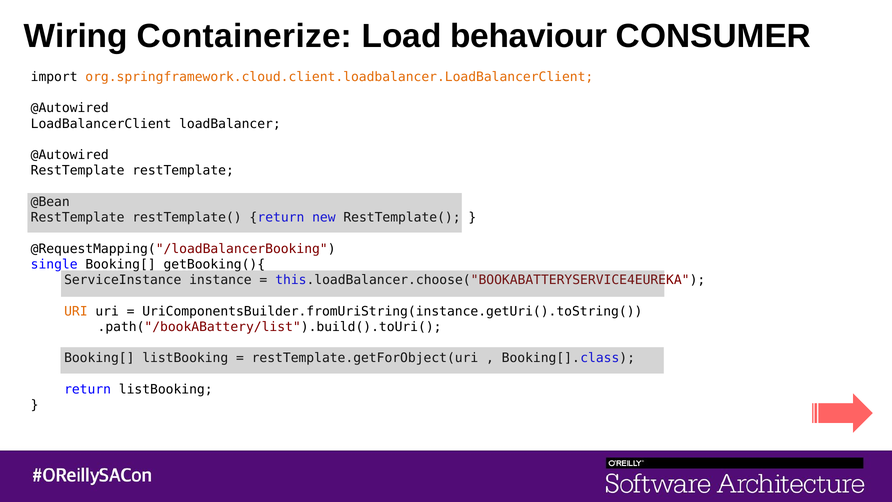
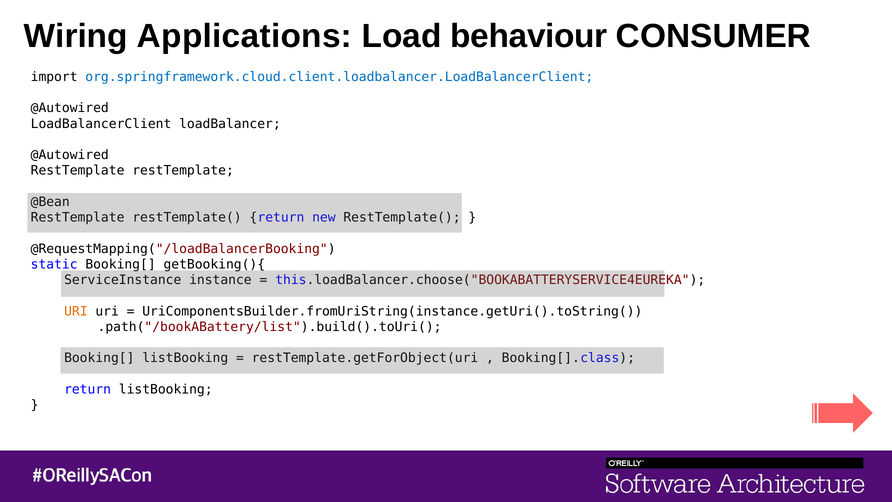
Containerize: Containerize -> Applications
org.springframework.cloud.client.loadbalancer.LoadBalancerClient colour: orange -> blue
single: single -> static
